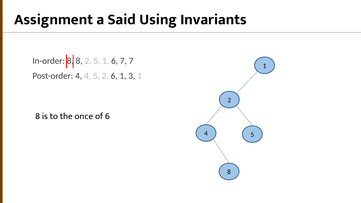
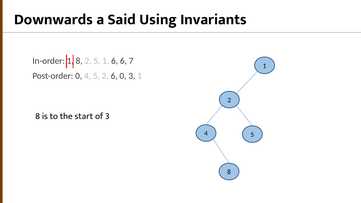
Assignment: Assignment -> Downwards
In-order 8: 8 -> 1
6 7: 7 -> 6
Post-order 4: 4 -> 0
2 6 1: 1 -> 0
once: once -> start
of 6: 6 -> 3
